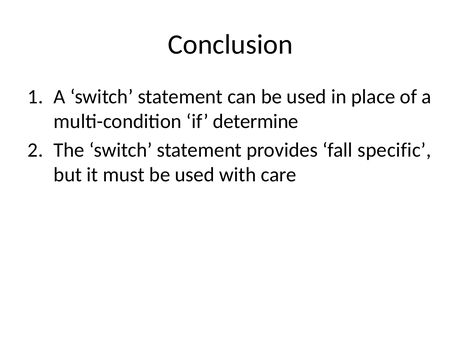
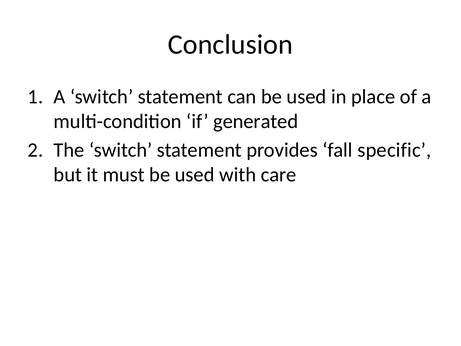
determine: determine -> generated
